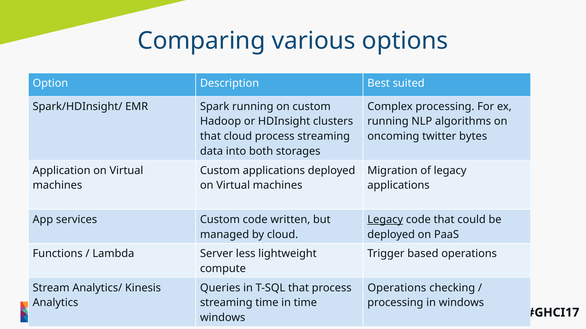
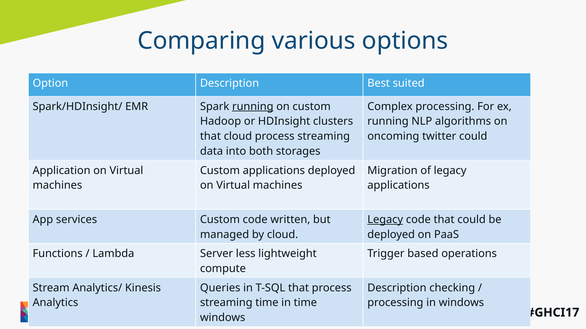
running at (253, 107) underline: none -> present
twitter bytes: bytes -> could
Operations at (397, 288): Operations -> Description
